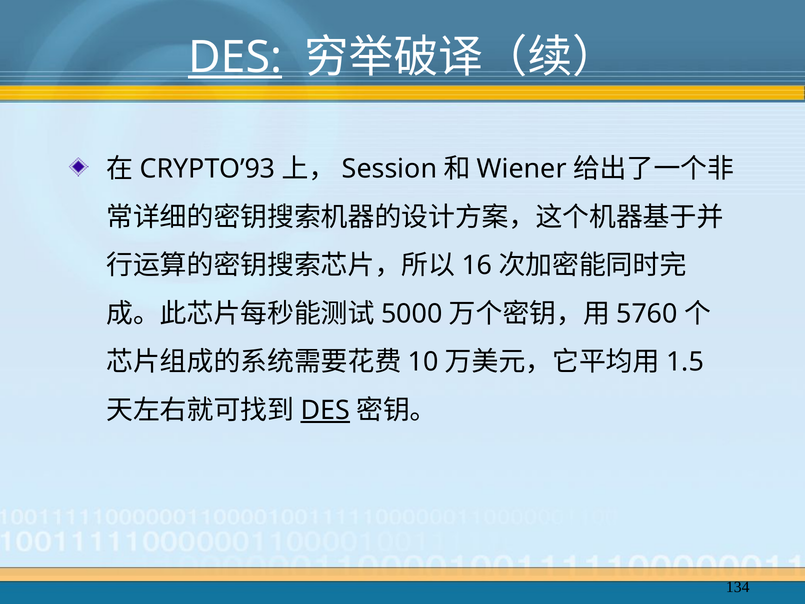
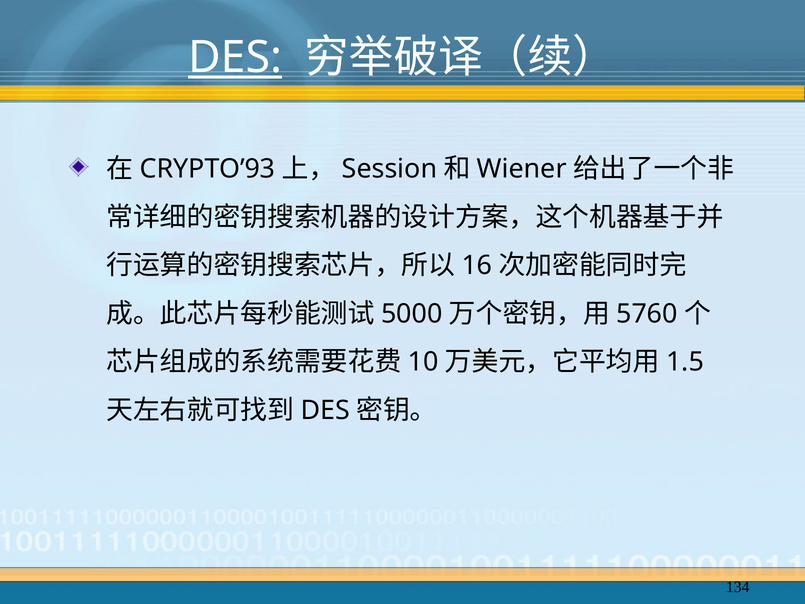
DES at (325, 410) underline: present -> none
